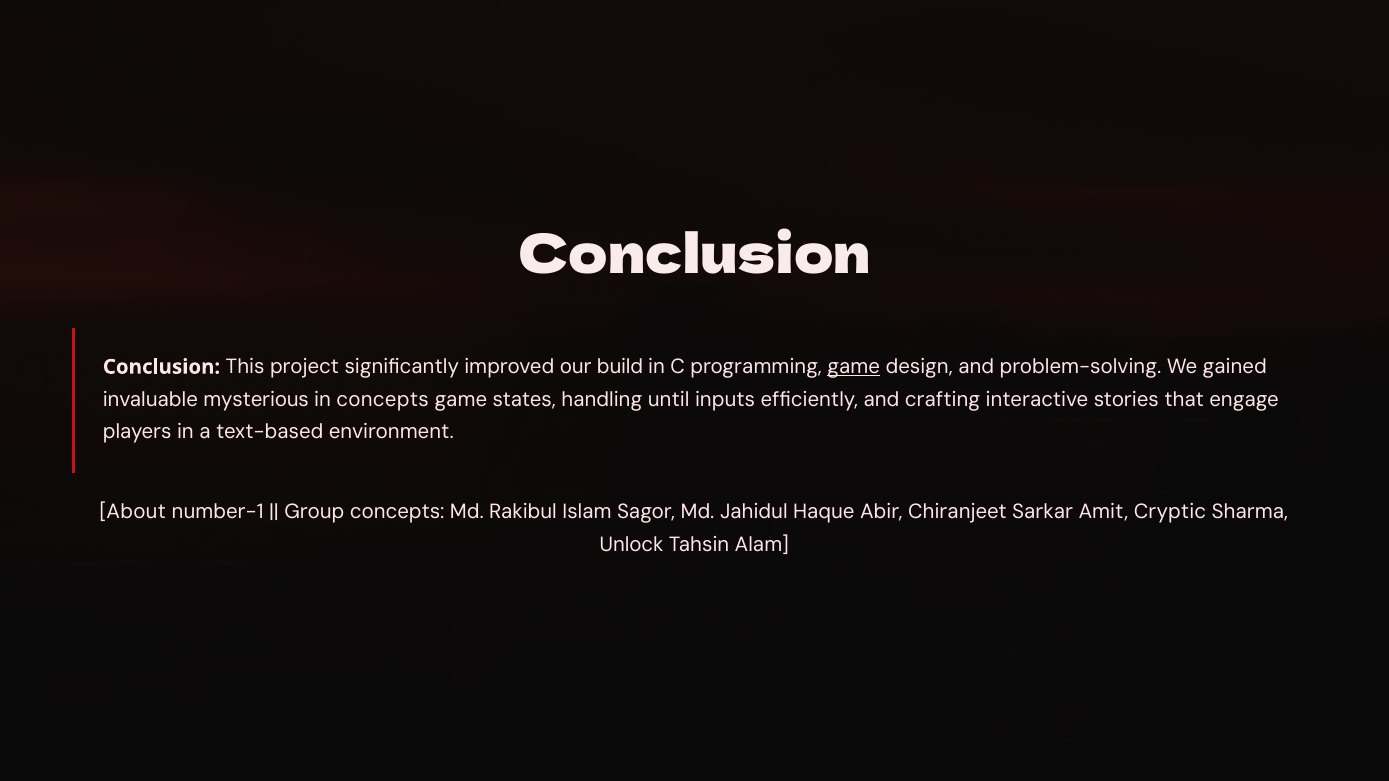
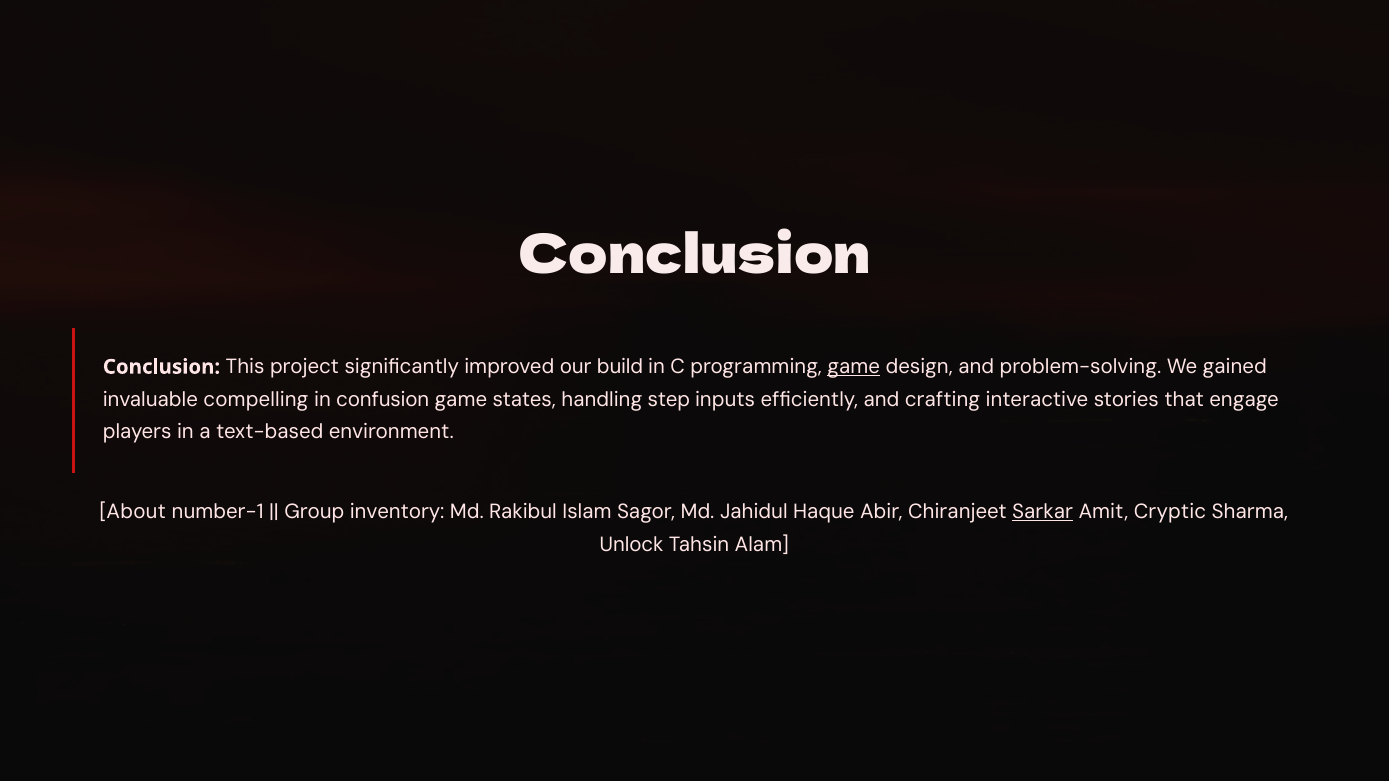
mysterious: mysterious -> compelling
in concepts: concepts -> confusion
until: until -> step
Group concepts: concepts -> inventory
Sarkar underline: none -> present
